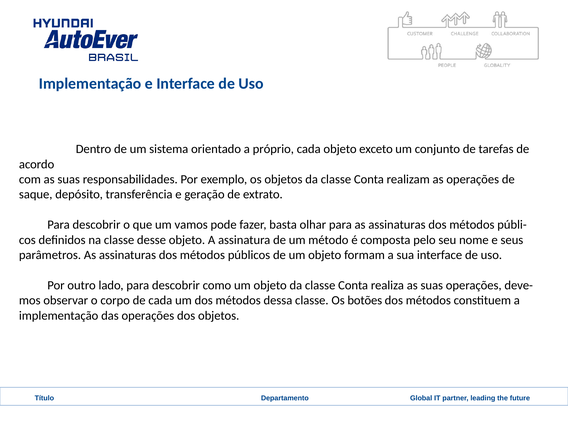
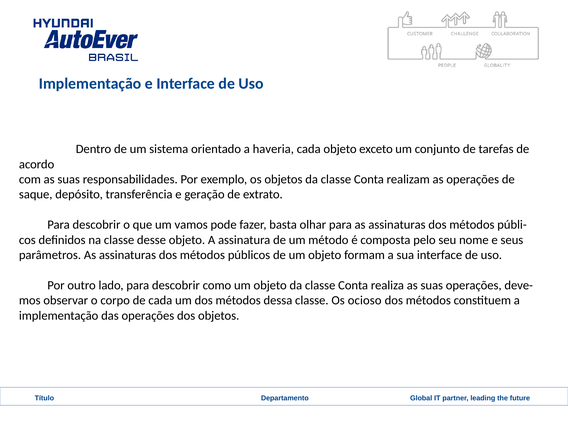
próprio: próprio -> haveria
botões: botões -> ocioso
